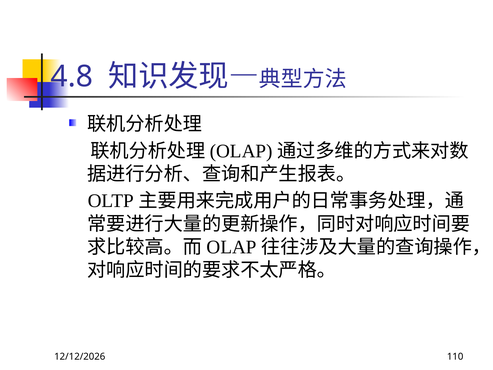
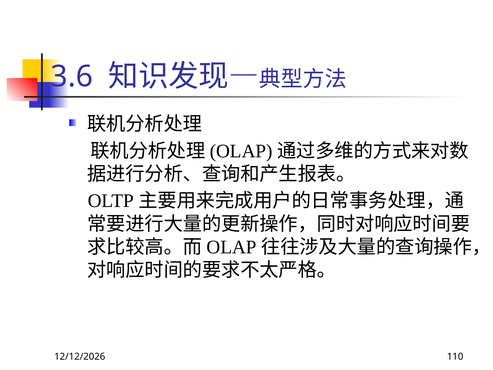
4.8: 4.8 -> 3.6
